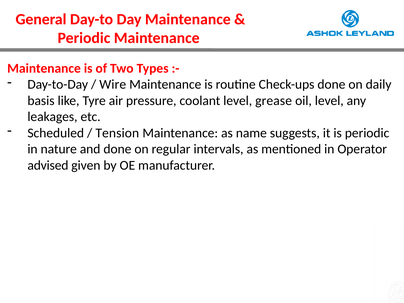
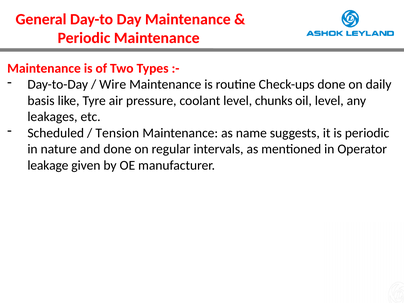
grease: grease -> chunks
advised: advised -> leakage
